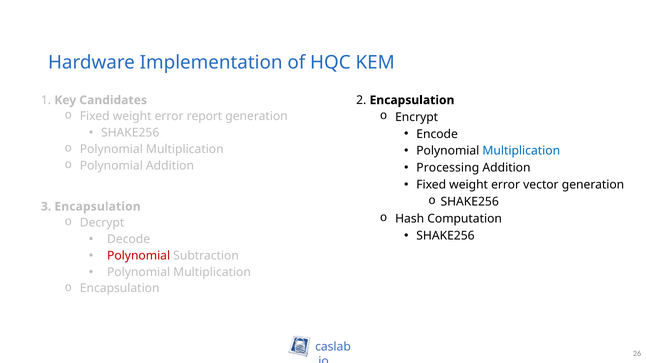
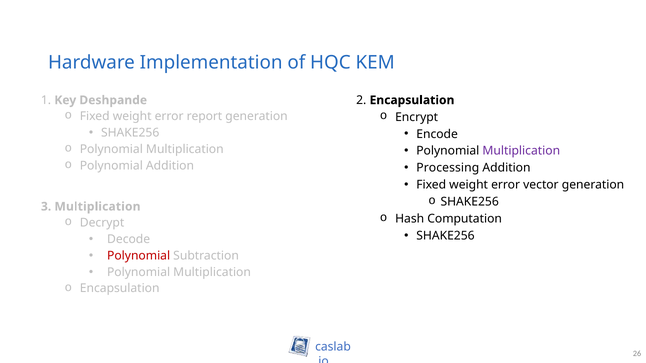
Candidates: Candidates -> Deshpande
Multiplication at (521, 151) colour: blue -> purple
3 Encapsulation: Encapsulation -> Multiplication
